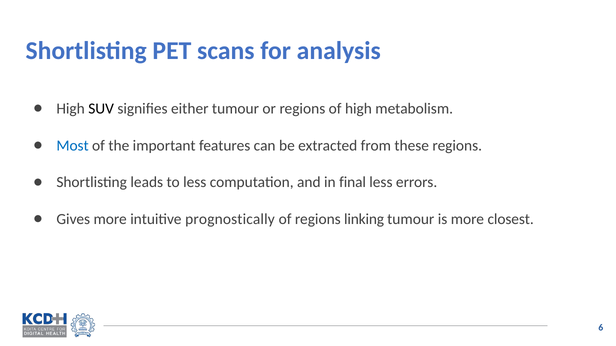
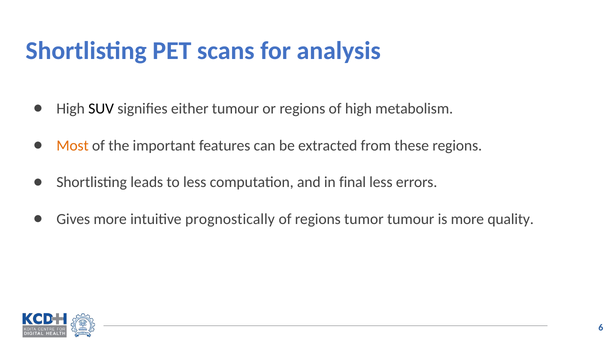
Most colour: blue -> orange
linking: linking -> tumor
closest: closest -> quality
